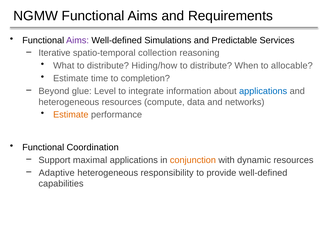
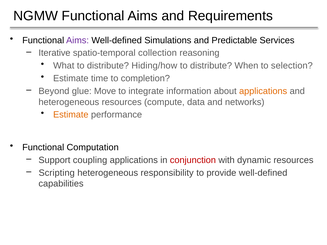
allocable: allocable -> selection
Level: Level -> Move
applications at (263, 91) colour: blue -> orange
Coordination: Coordination -> Computation
maximal: maximal -> coupling
conjunction colour: orange -> red
Adaptive: Adaptive -> Scripting
